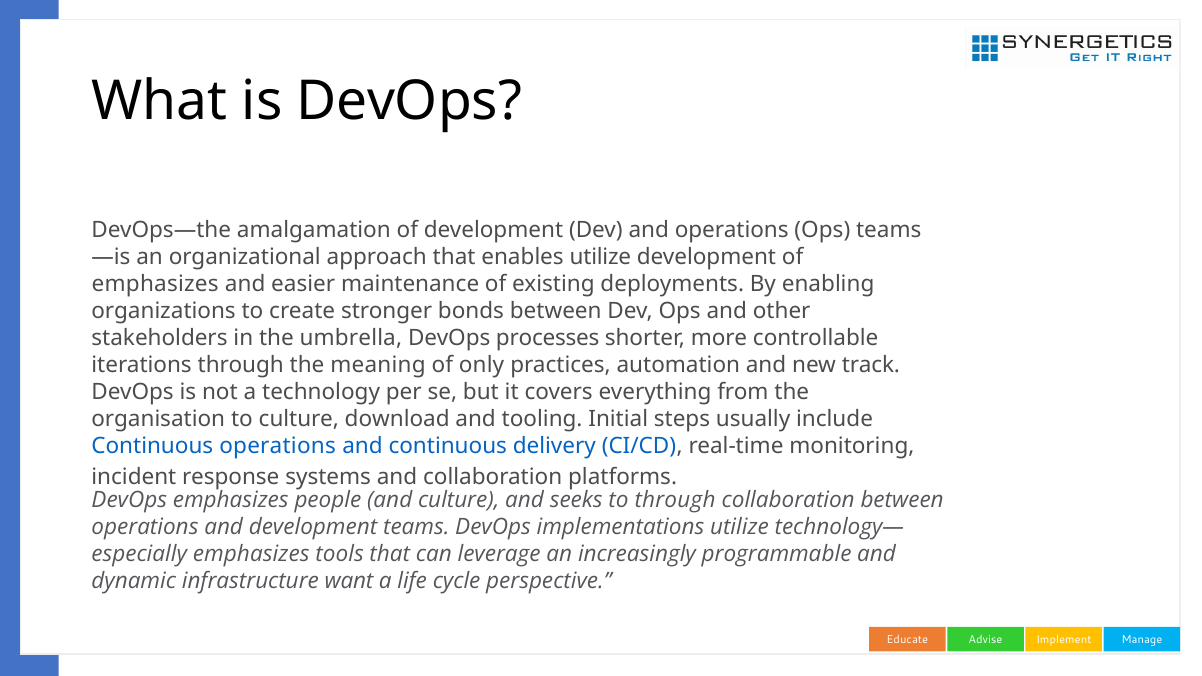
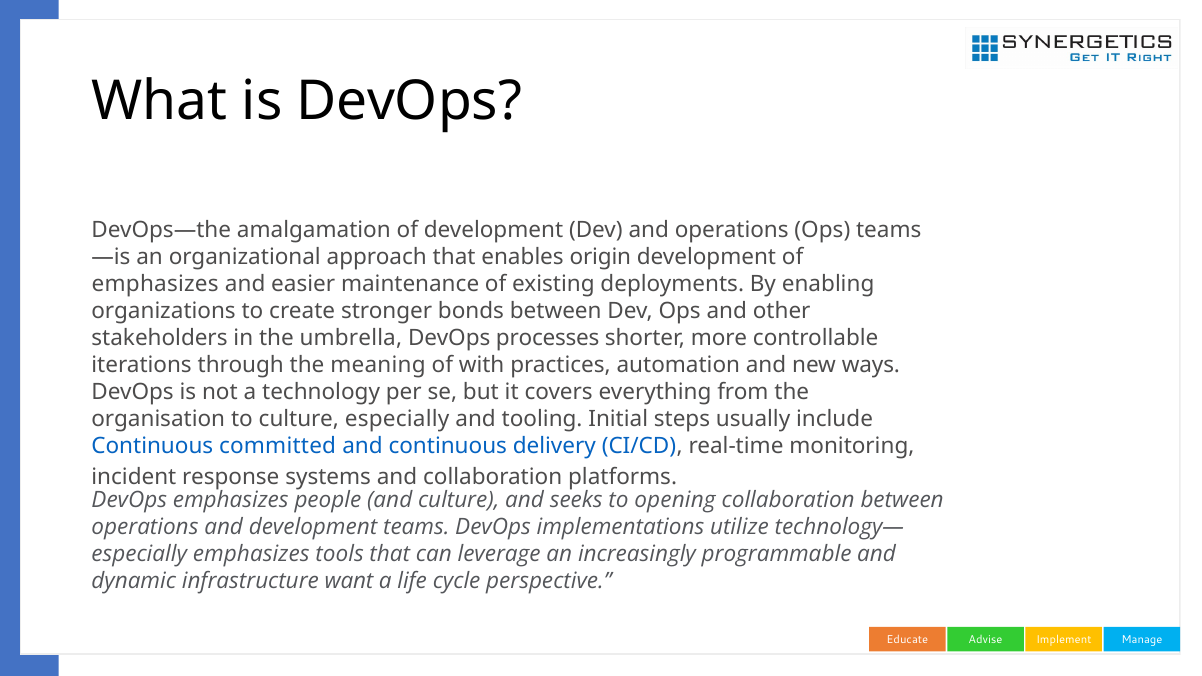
enables utilize: utilize -> origin
only: only -> with
track: track -> ways
culture download: download -> especially
Continuous operations: operations -> committed
to through: through -> opening
